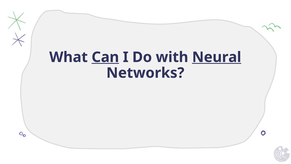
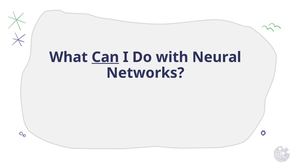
Neural underline: present -> none
